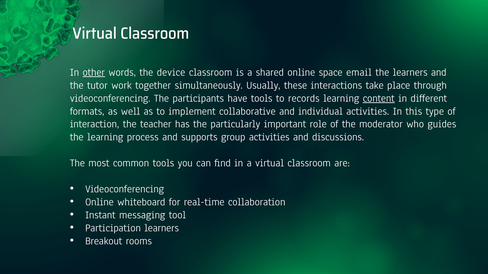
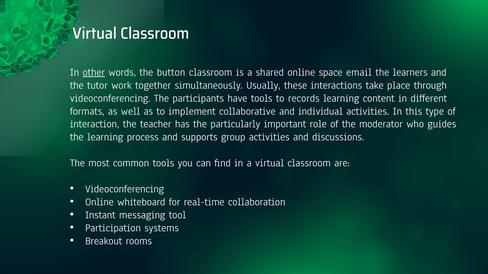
device: device -> button
content underline: present -> none
Participation learners: learners -> systems
